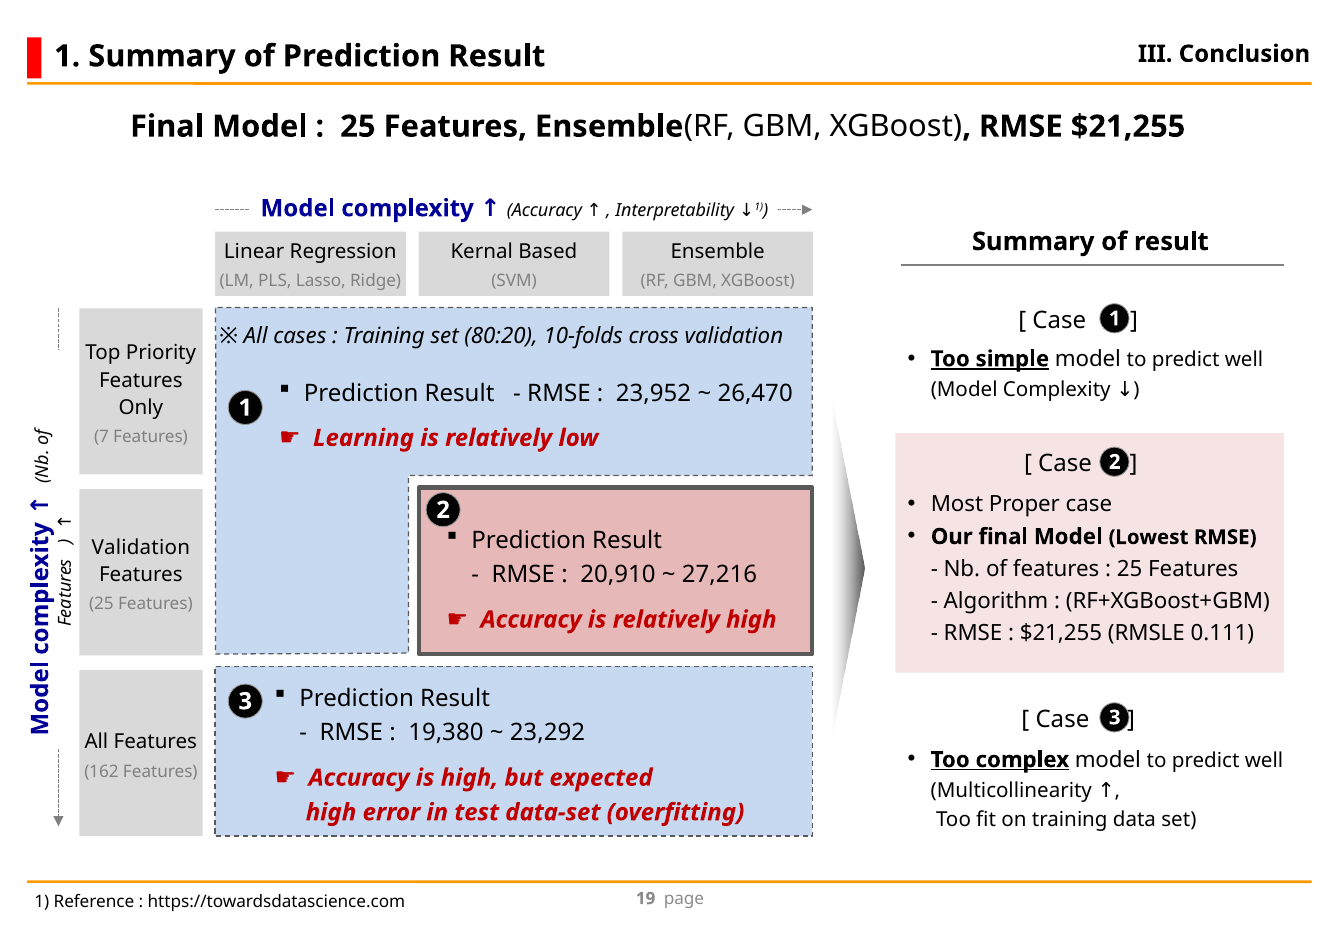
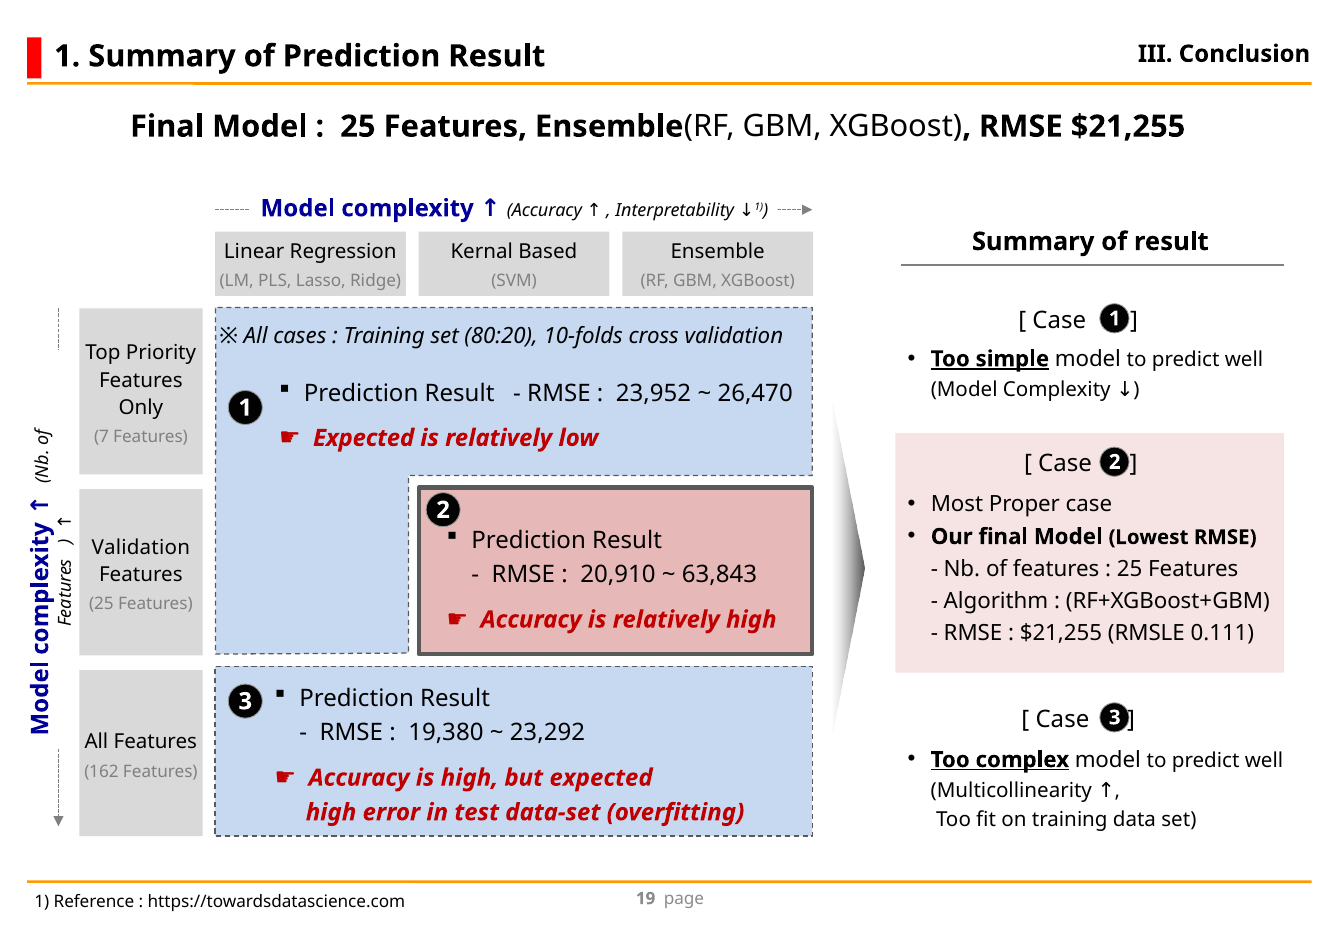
Learning at (364, 438): Learning -> Expected
27,216: 27,216 -> 63,843
